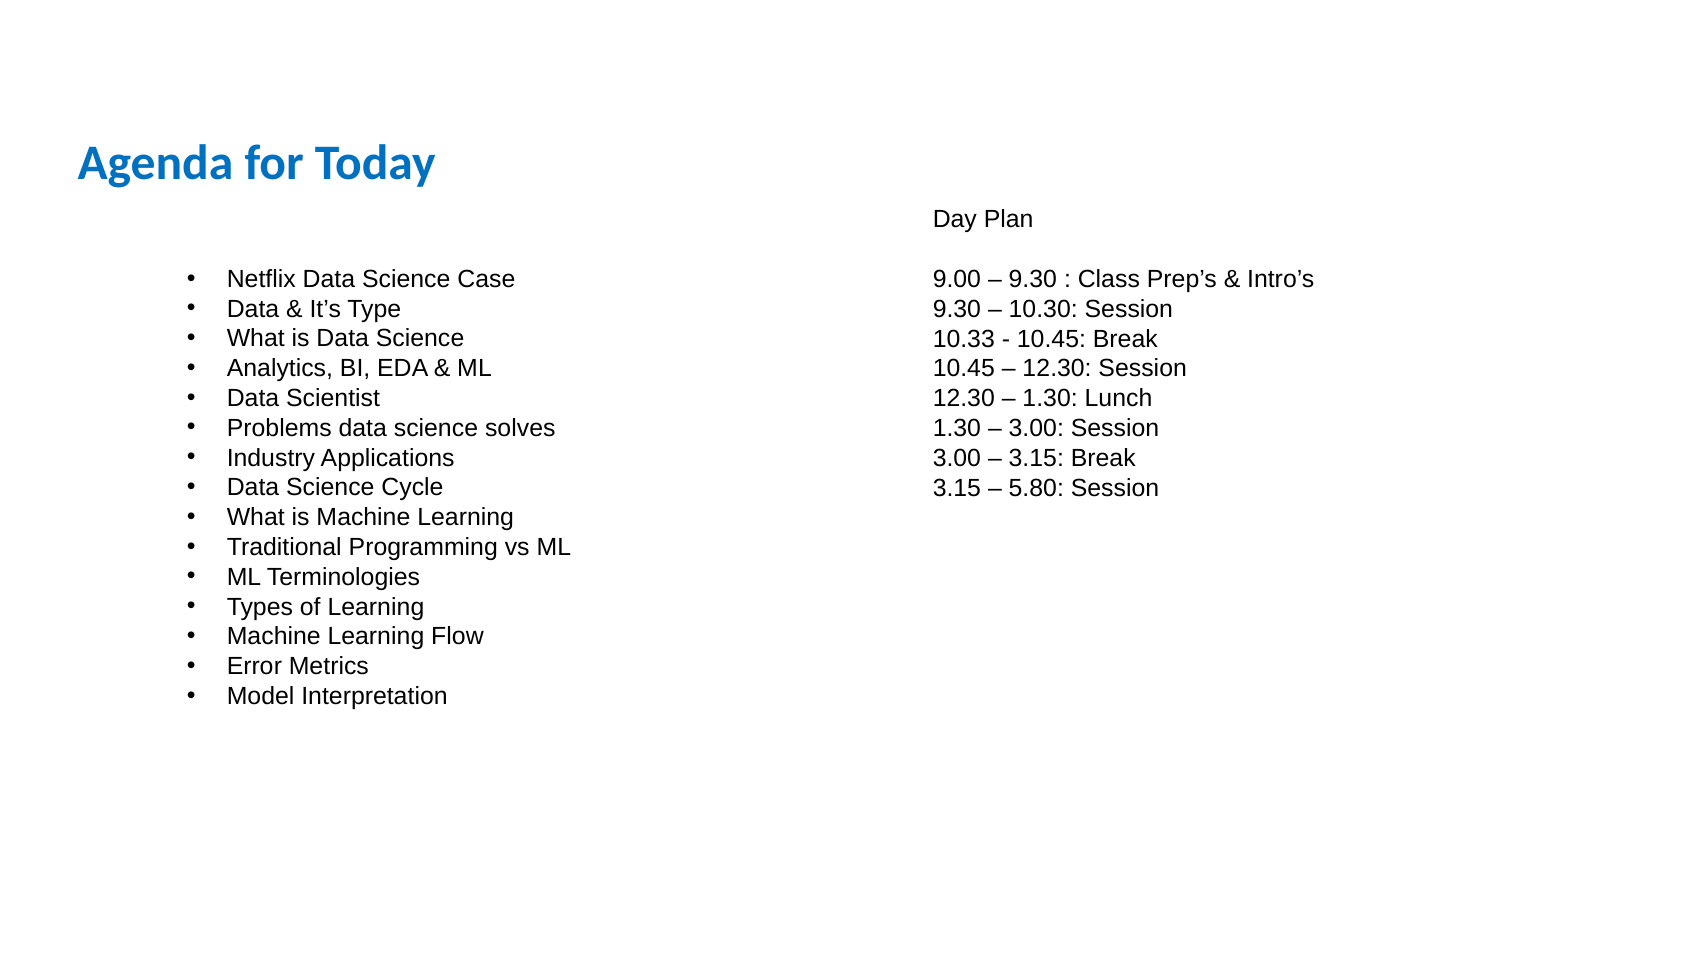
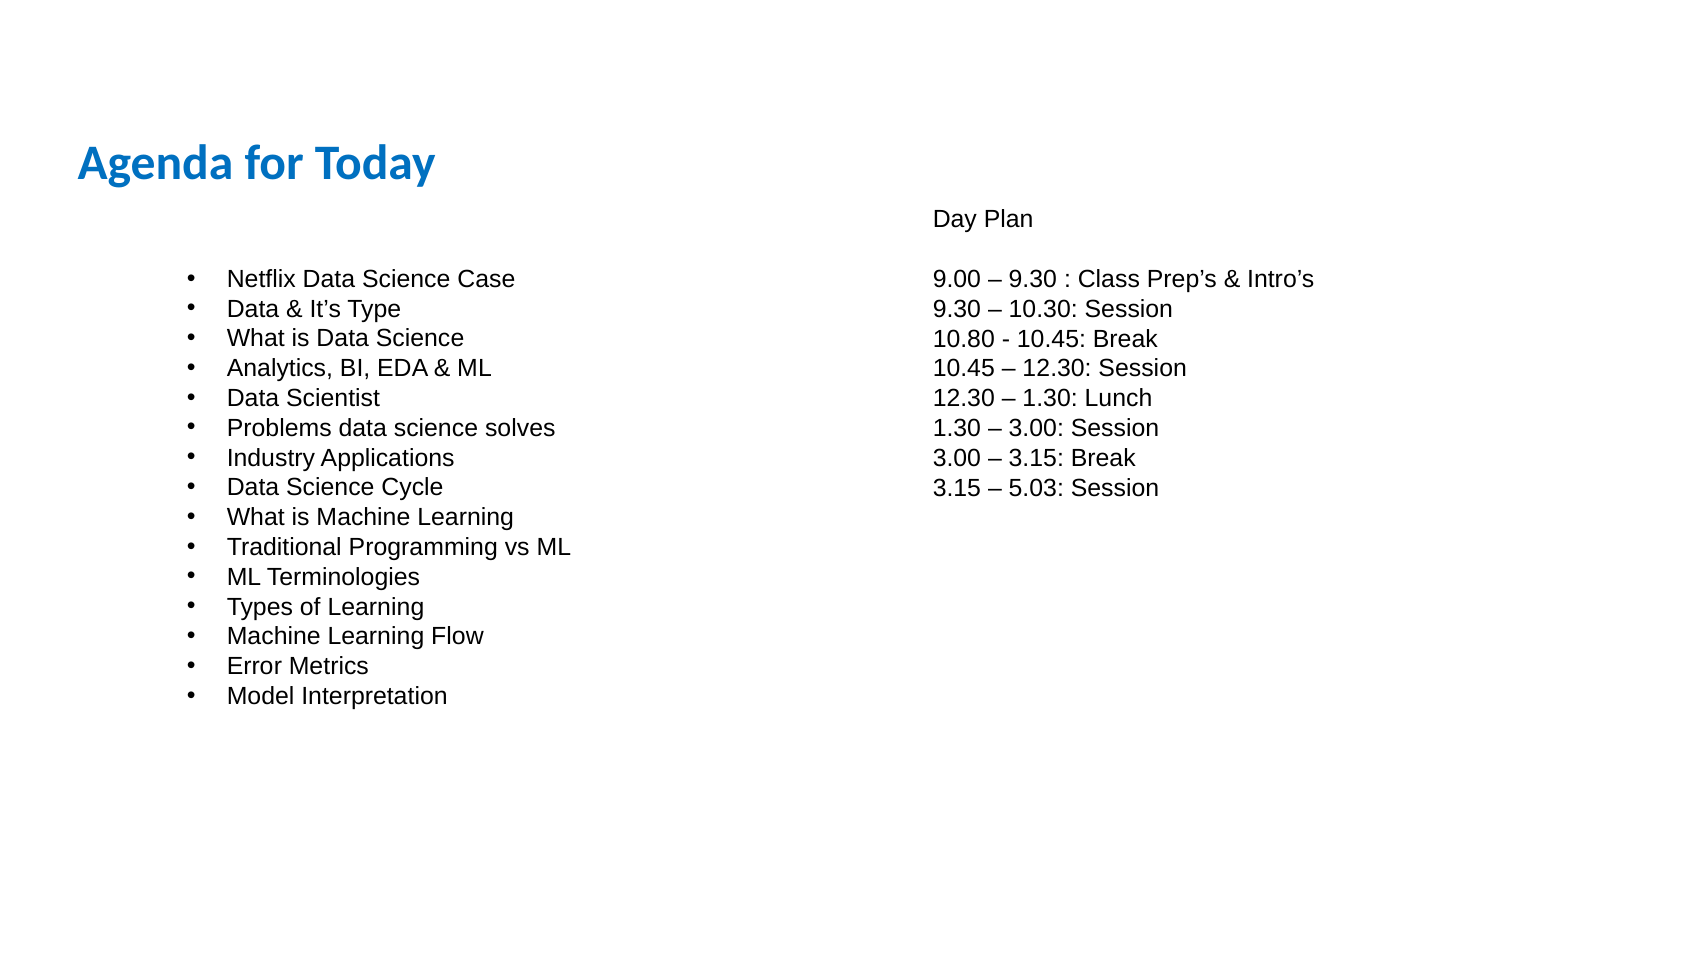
10.33: 10.33 -> 10.80
5.80: 5.80 -> 5.03
